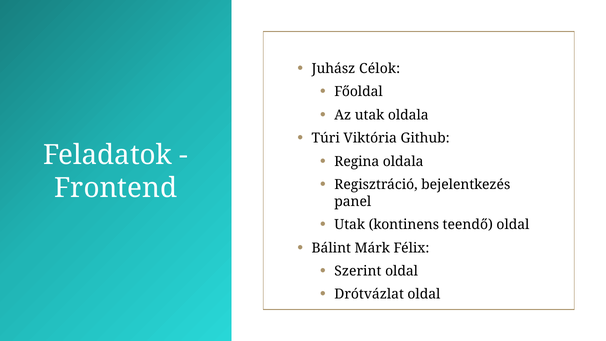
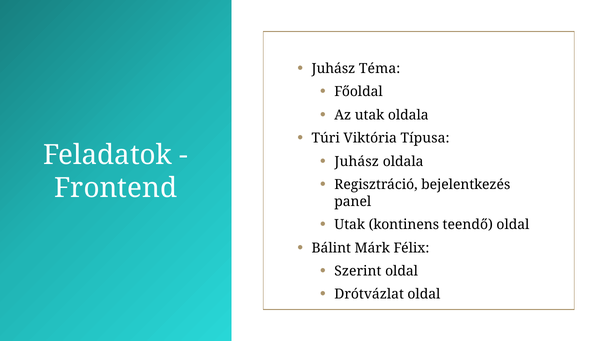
Célok: Célok -> Téma
Github: Github -> Típusa
Regina at (357, 162): Regina -> Juhász
